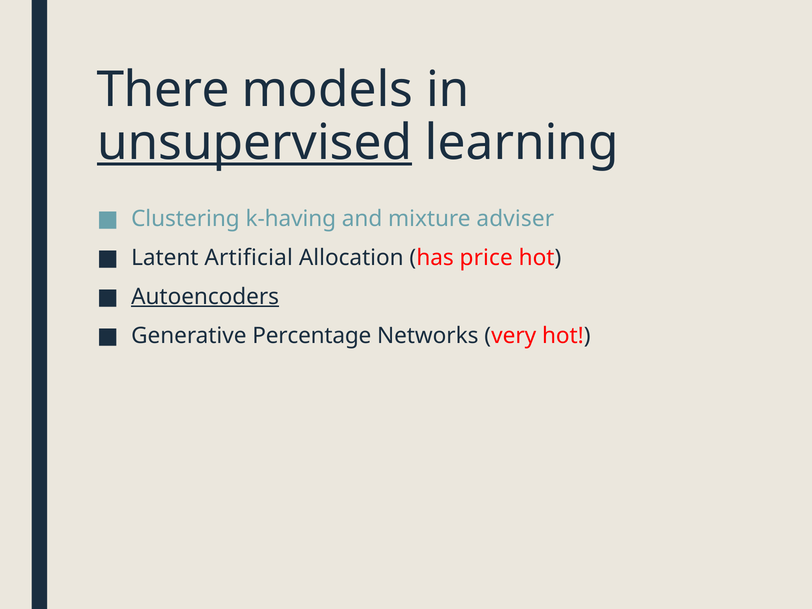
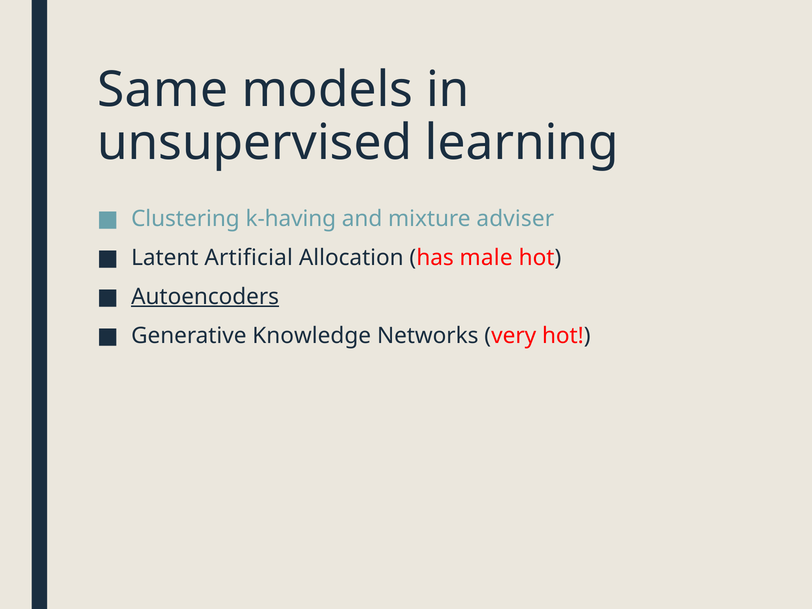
There: There -> Same
unsupervised underline: present -> none
price: price -> male
Percentage: Percentage -> Knowledge
